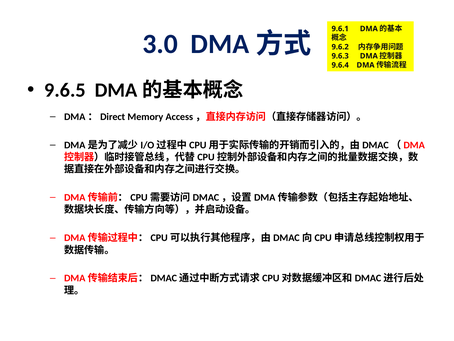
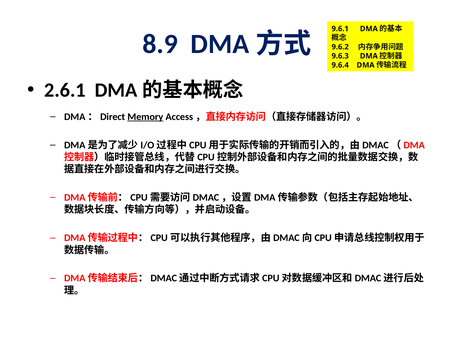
3.0: 3.0 -> 8.9
9.6.5: 9.6.5 -> 2.6.1
Memory underline: none -> present
